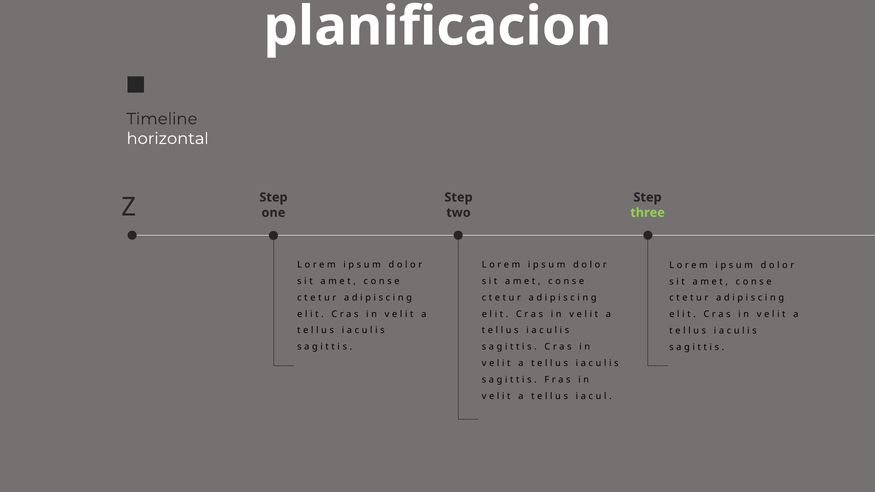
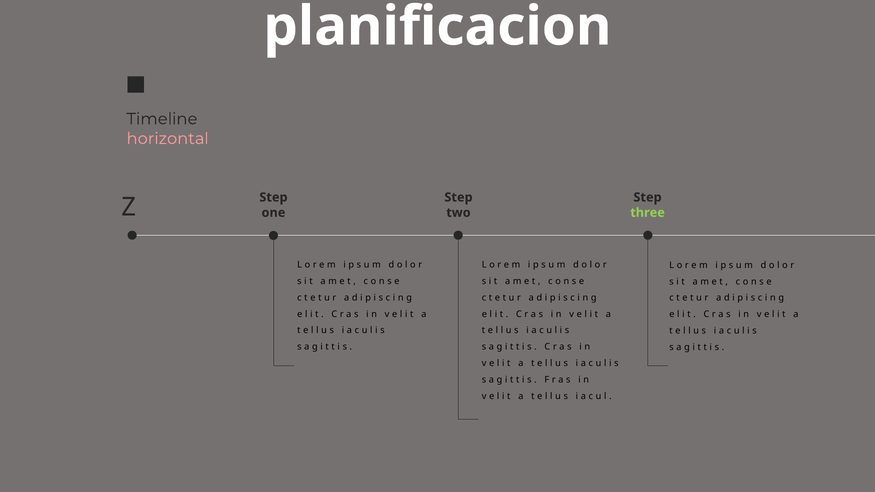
horizontal colour: white -> pink
